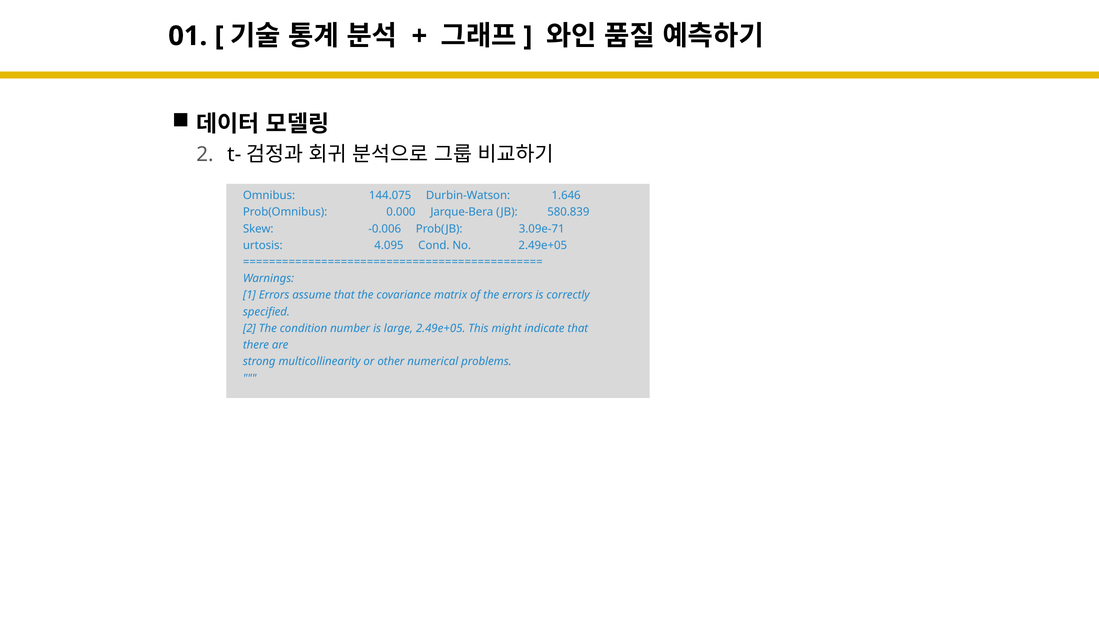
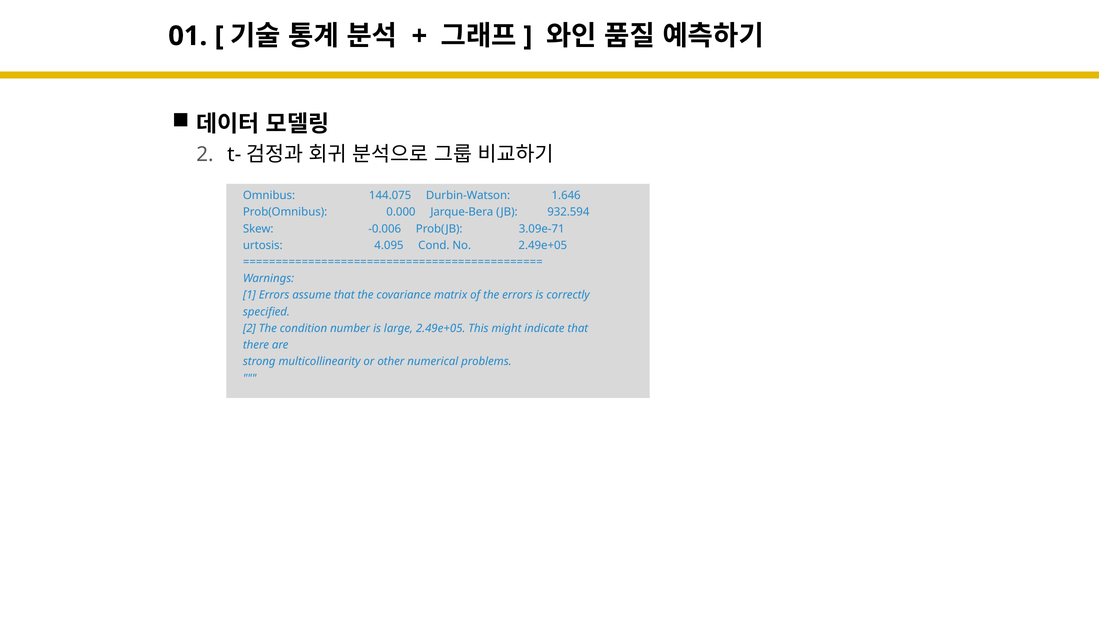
580.839: 580.839 -> 932.594
